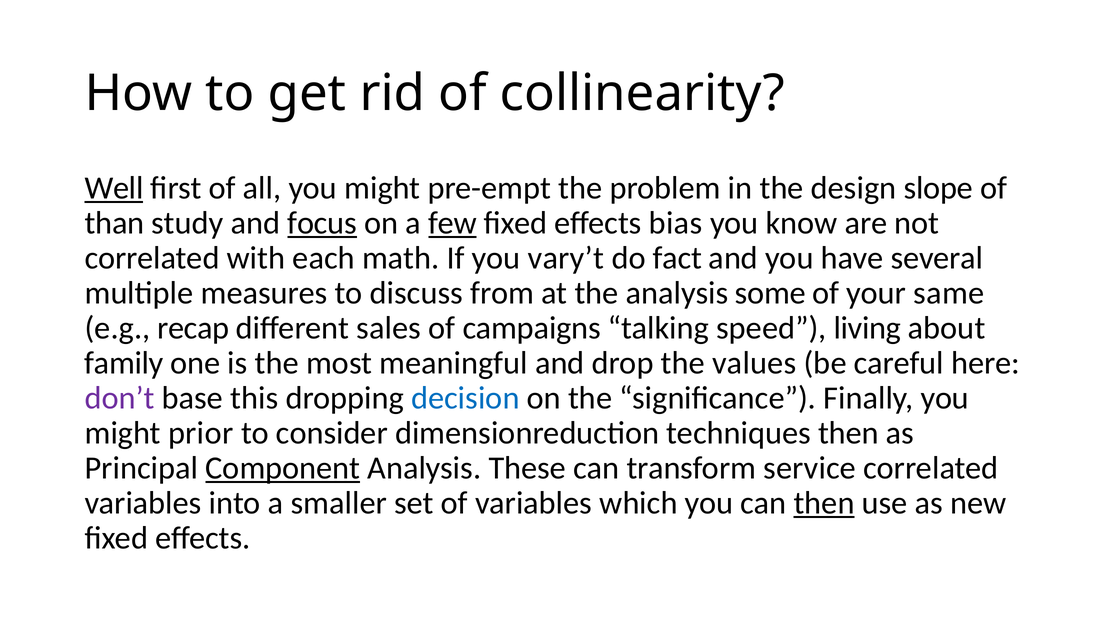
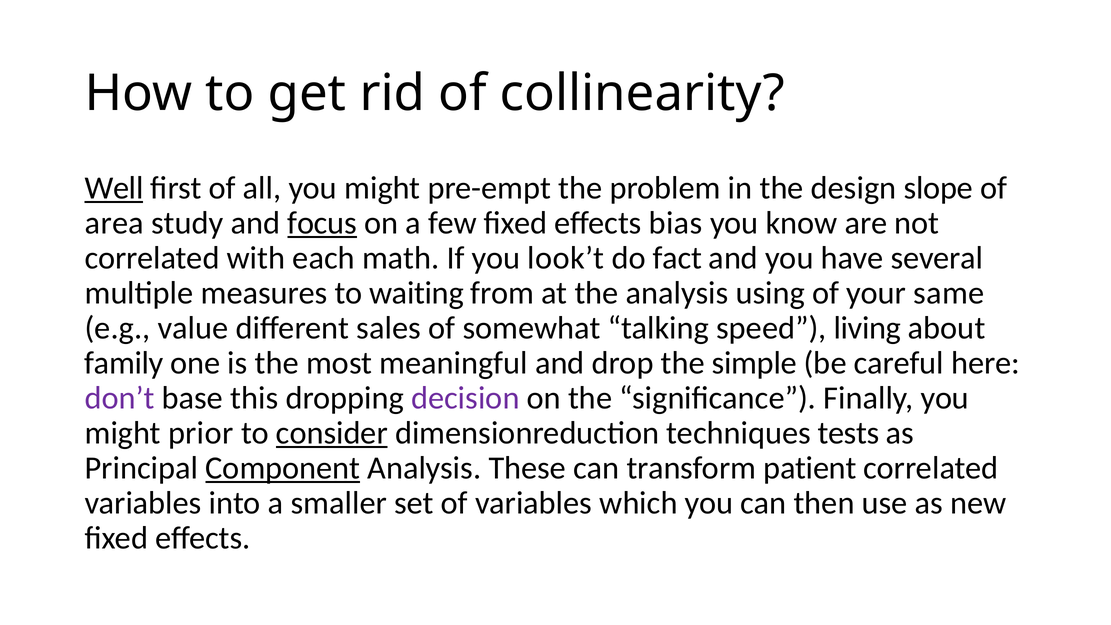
than: than -> area
few underline: present -> none
vary’t: vary’t -> look’t
discuss: discuss -> waiting
some: some -> using
recap: recap -> value
campaigns: campaigns -> somewhat
values: values -> simple
decision colour: blue -> purple
consider underline: none -> present
techniques then: then -> tests
service: service -> patient
then at (824, 503) underline: present -> none
